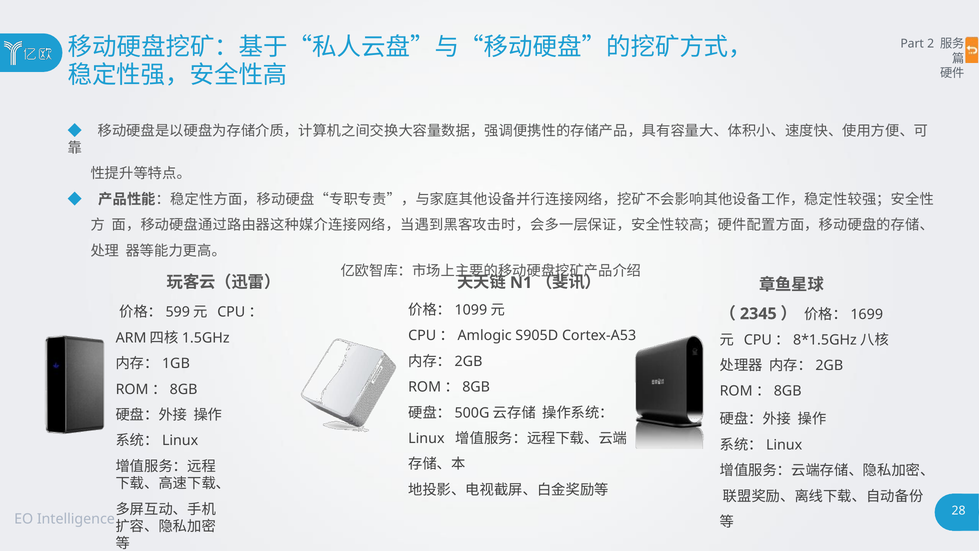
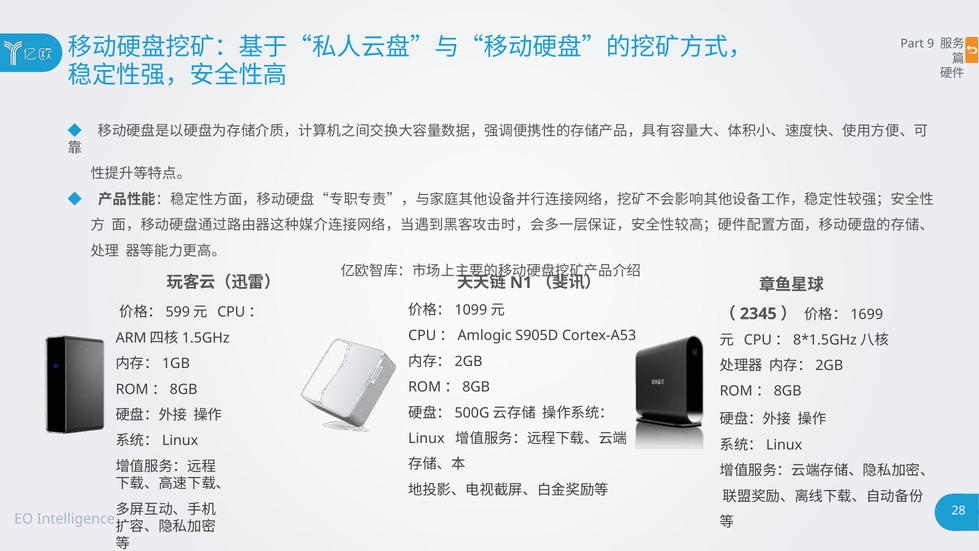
2: 2 -> 9
